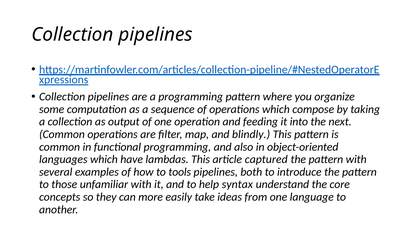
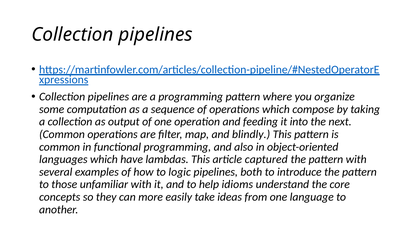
tools: tools -> logic
syntax: syntax -> idioms
